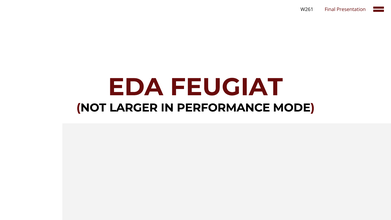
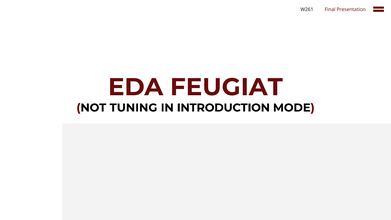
LARGER: LARGER -> TUNING
PERFORMANCE: PERFORMANCE -> INTRODUCTION
